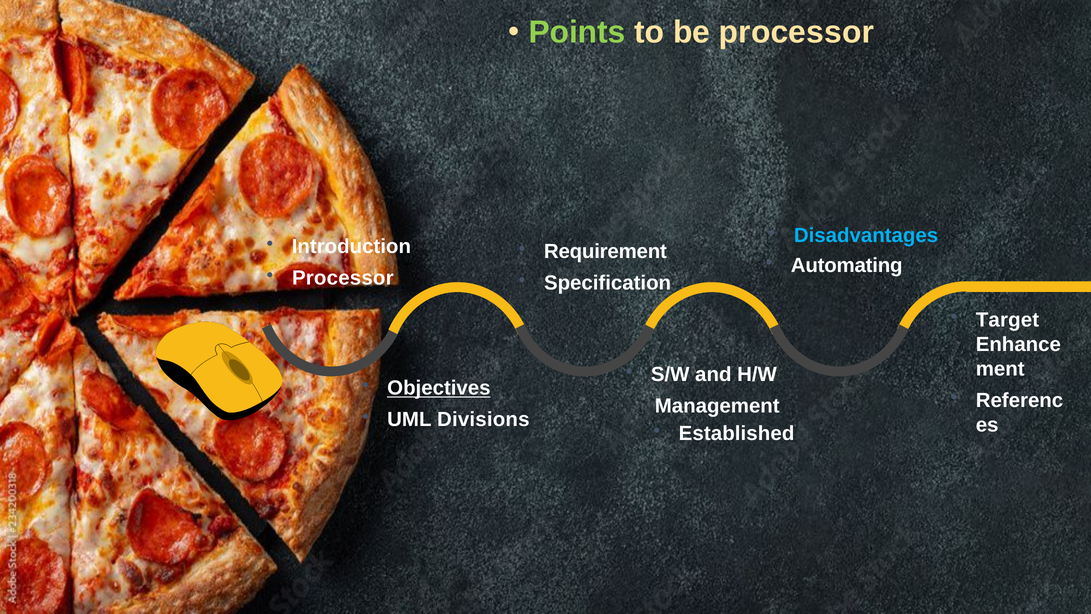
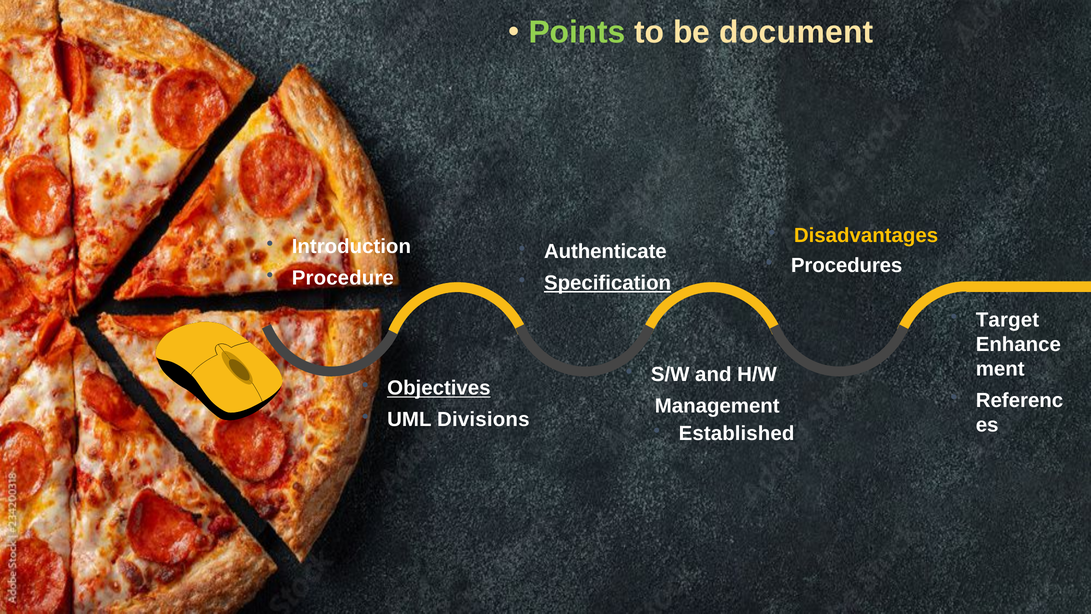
be processor: processor -> document
Disadvantages colour: light blue -> yellow
Requirement: Requirement -> Authenticate
Automating: Automating -> Procedures
Processor at (343, 278): Processor -> Procedure
Specification underline: none -> present
